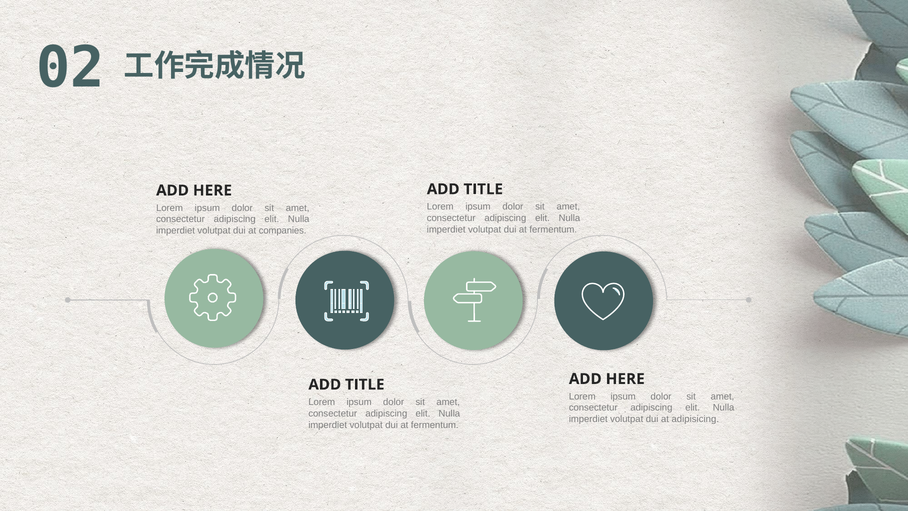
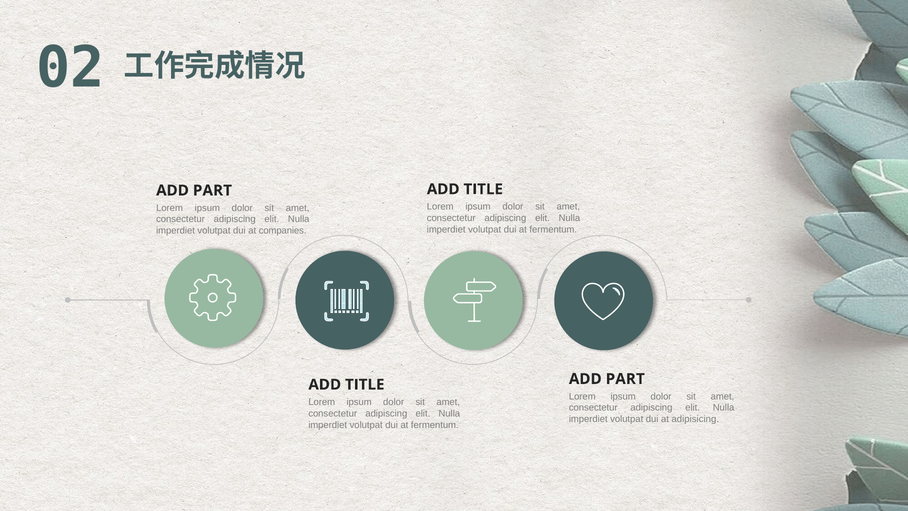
HERE at (212, 190): HERE -> PART
HERE at (625, 379): HERE -> PART
